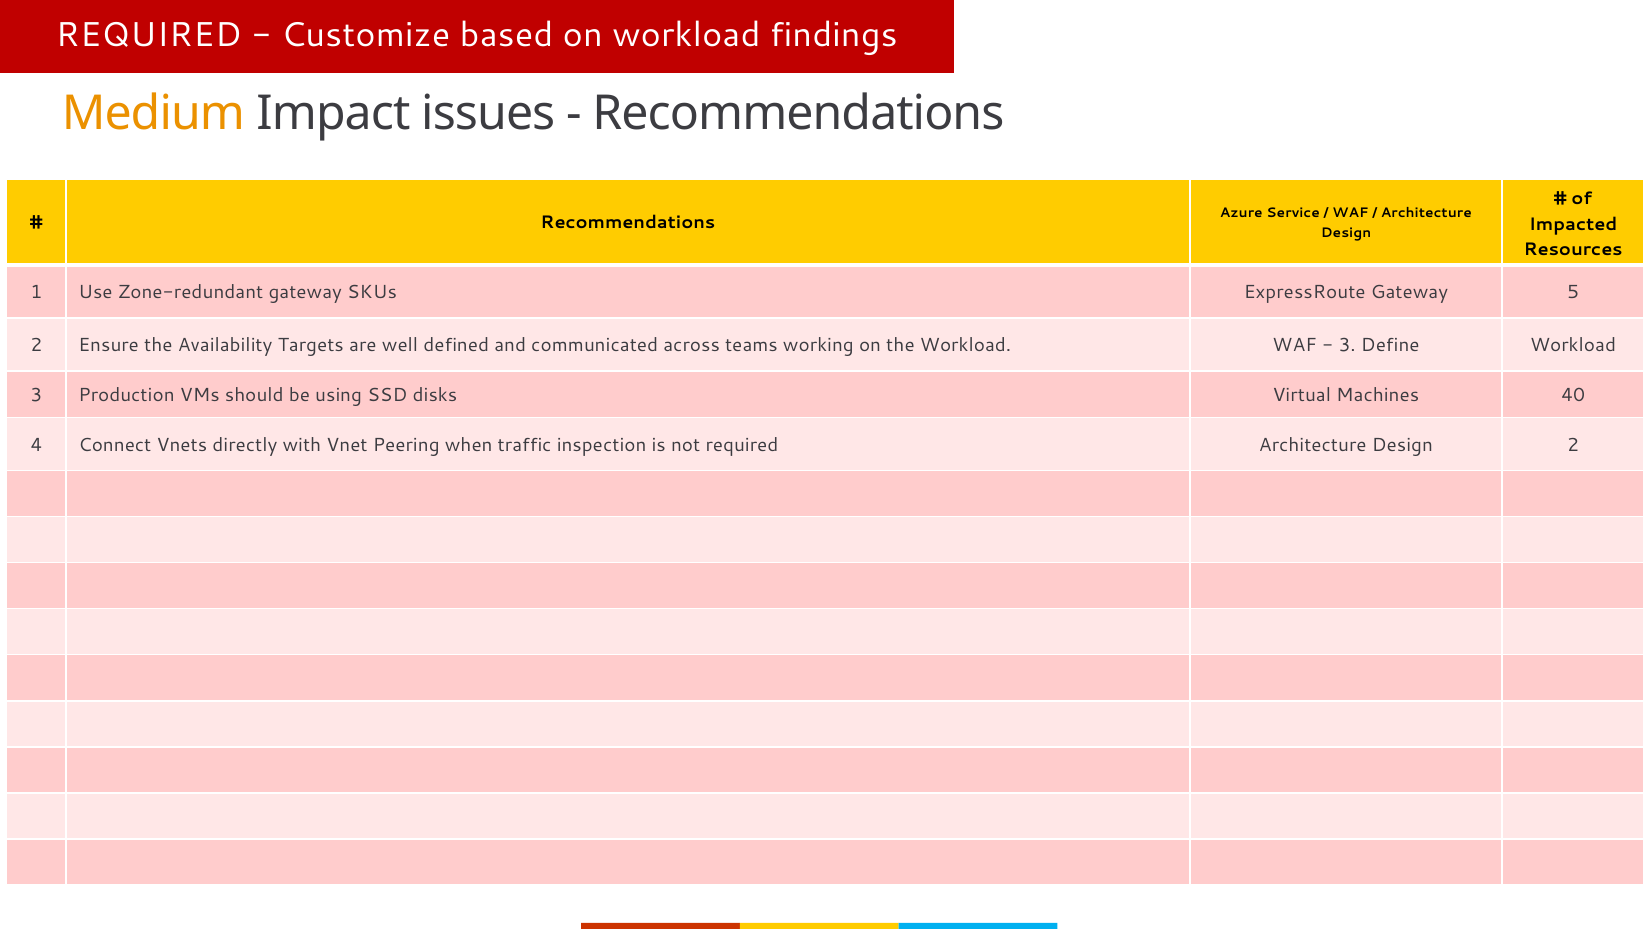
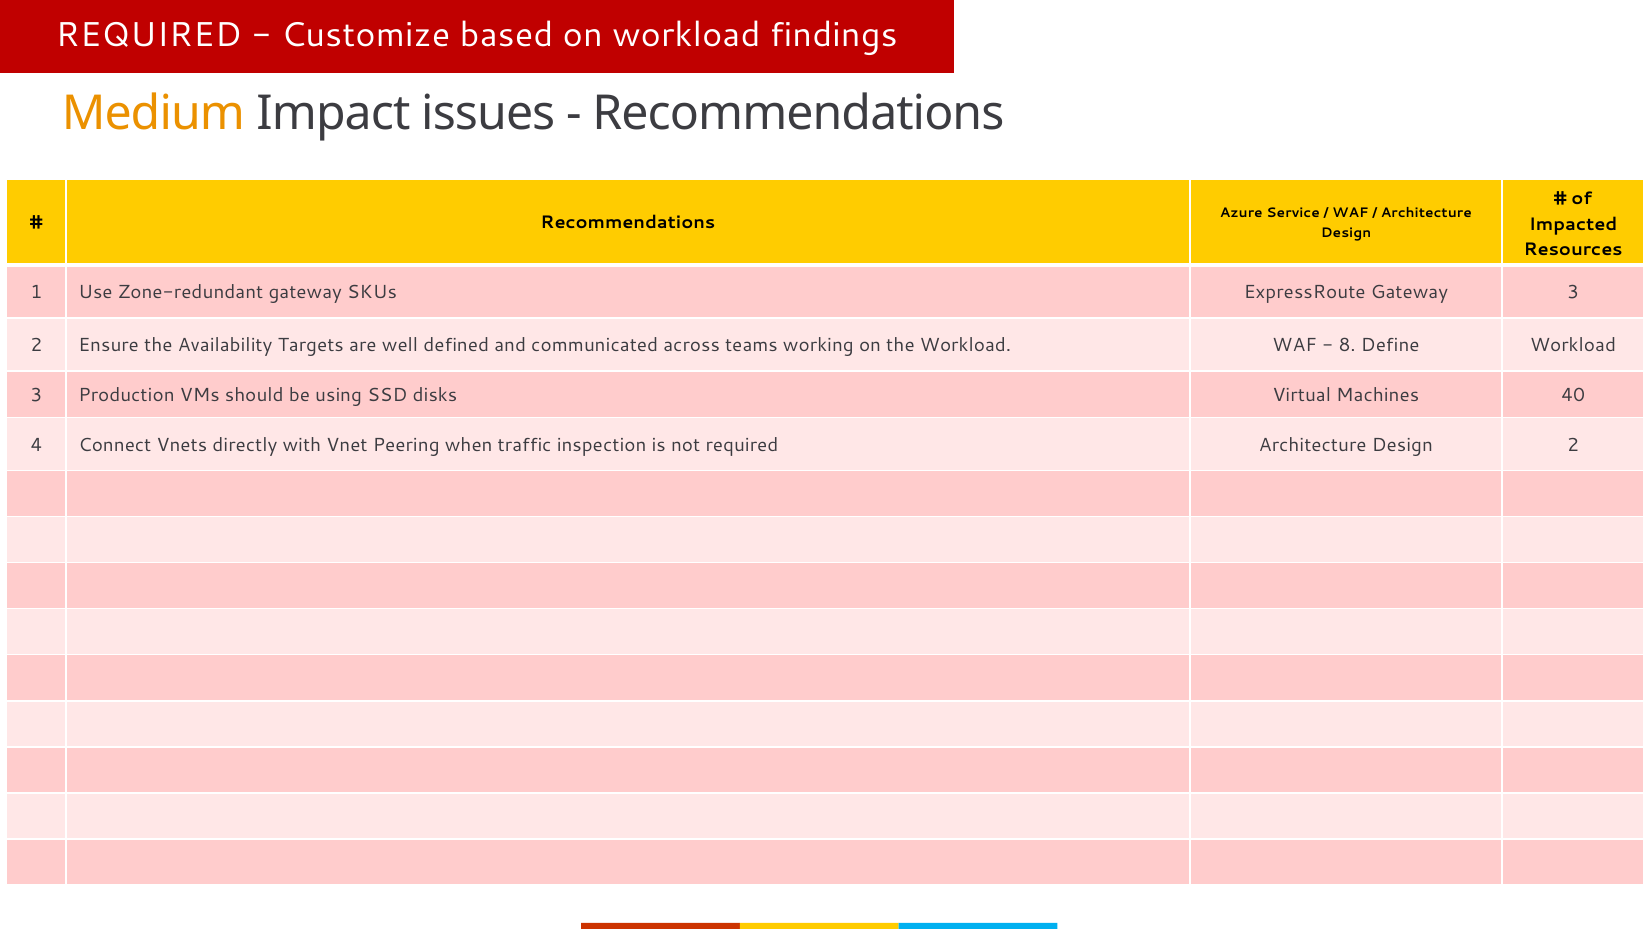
Gateway 5: 5 -> 3
3 at (1347, 346): 3 -> 8
